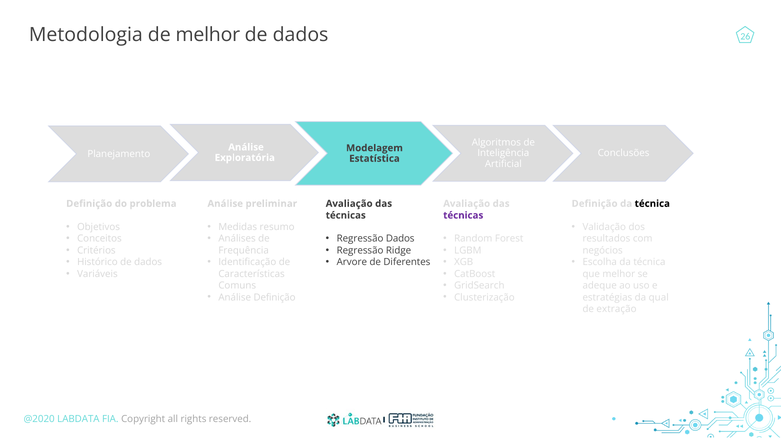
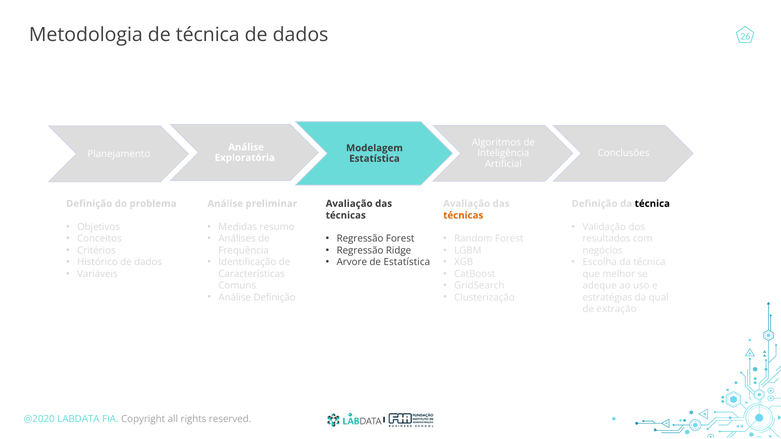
de melhor: melhor -> técnica
técnicas at (463, 215) colour: purple -> orange
Regressão Dados: Dados -> Forest
de Diferentes: Diferentes -> Estatística
